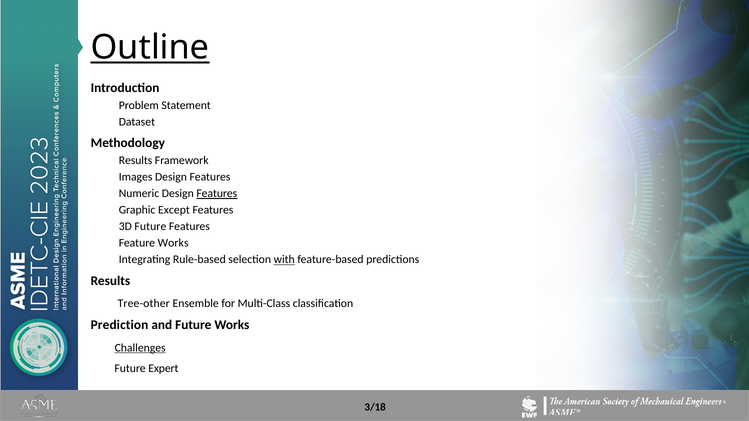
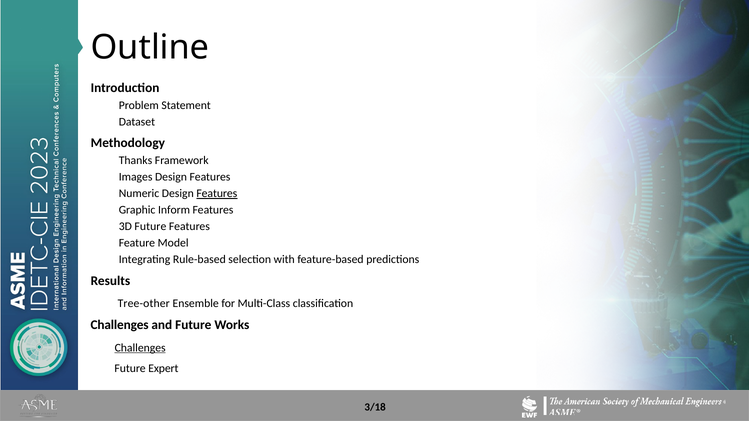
Outline underline: present -> none
Results at (136, 161): Results -> Thanks
Except: Except -> Inform
Feature Works: Works -> Model
with underline: present -> none
Prediction at (119, 325): Prediction -> Challenges
